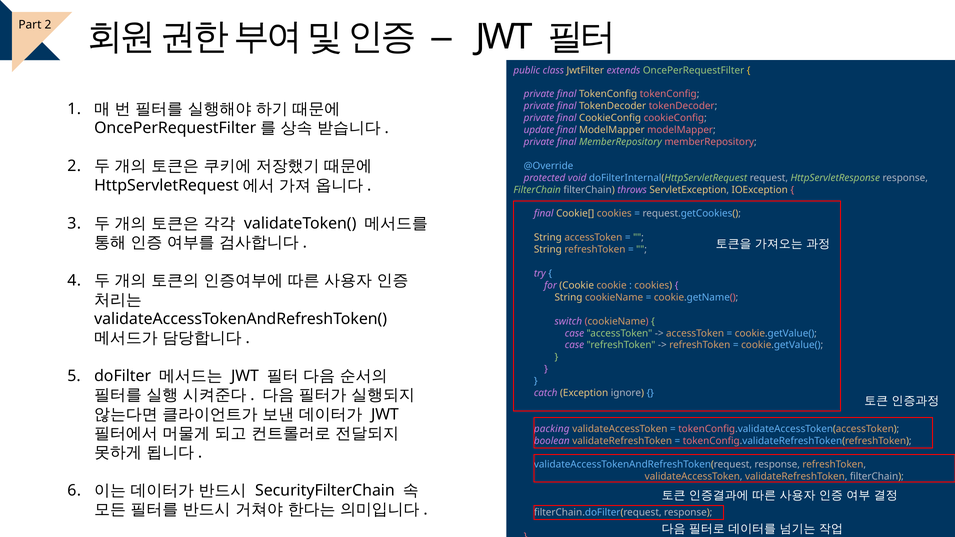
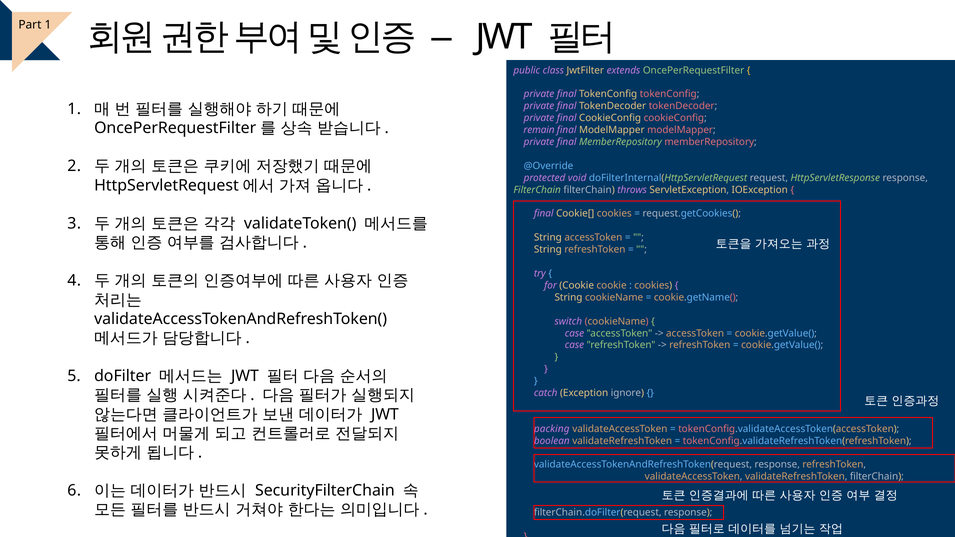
Part 2: 2 -> 1
update: update -> remain
